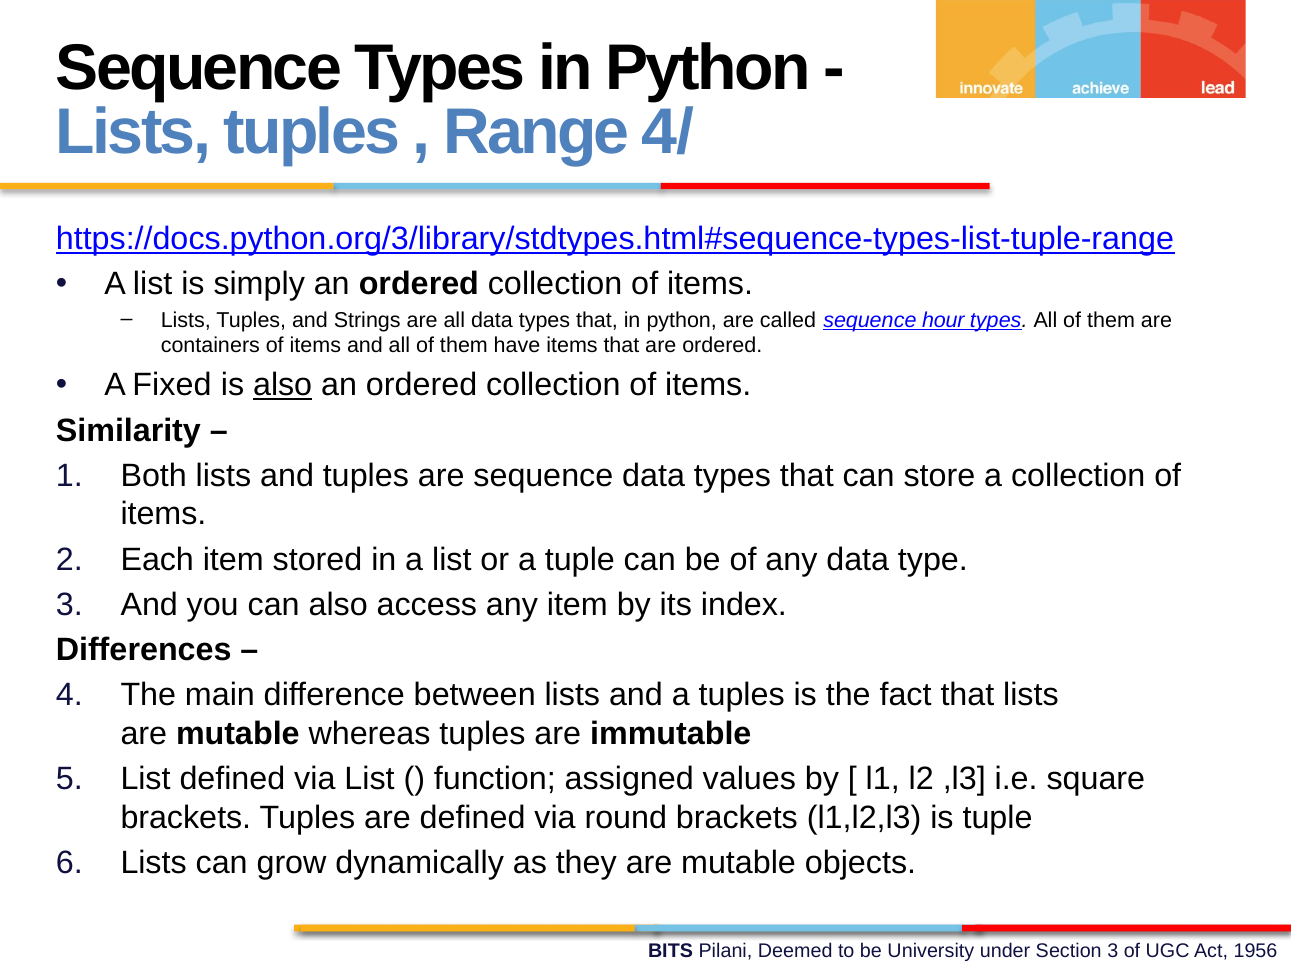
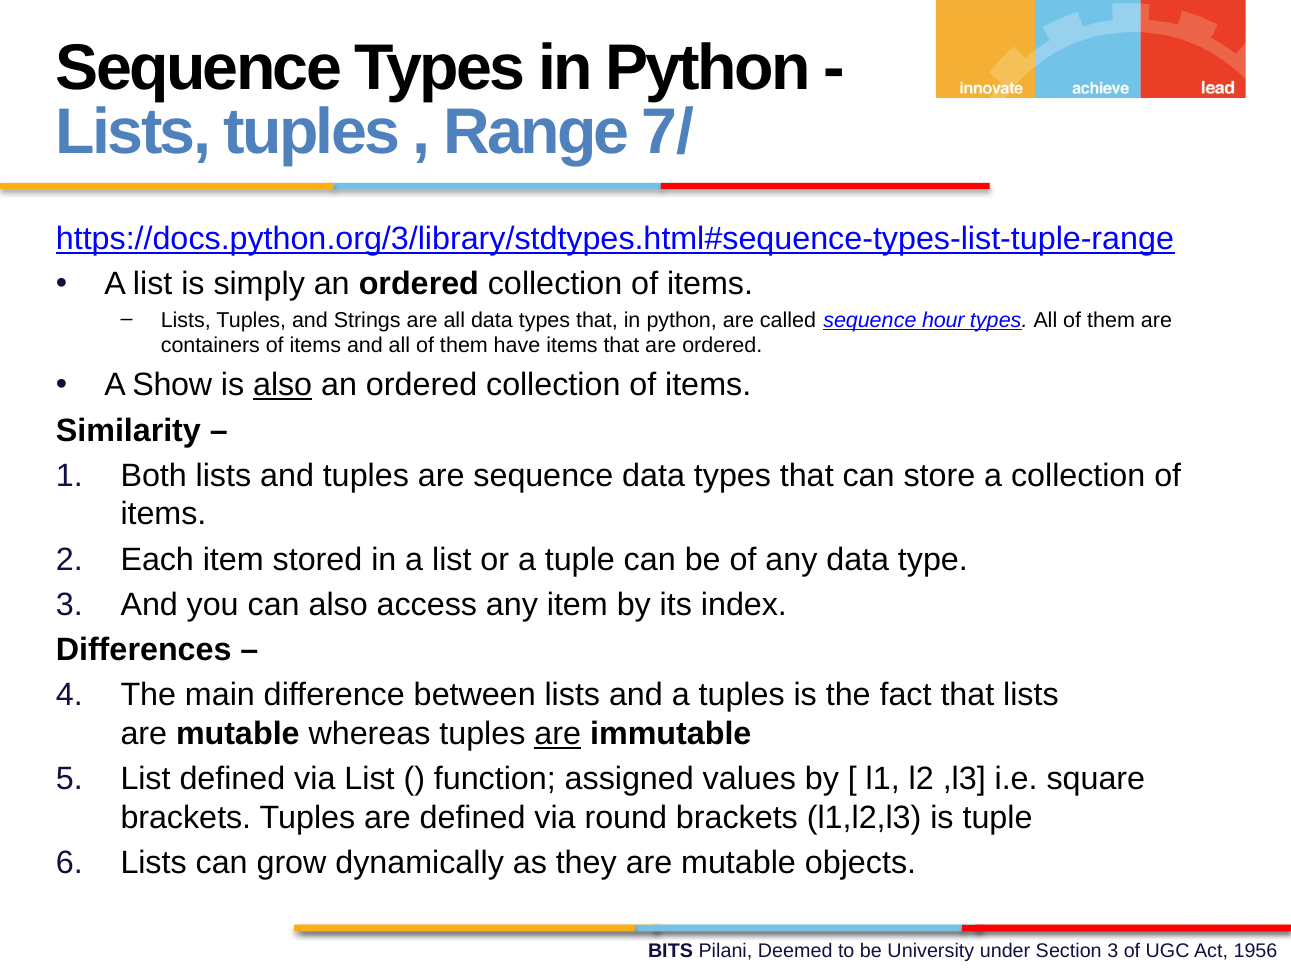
4/: 4/ -> 7/
Fixed: Fixed -> Show
are at (558, 734) underline: none -> present
